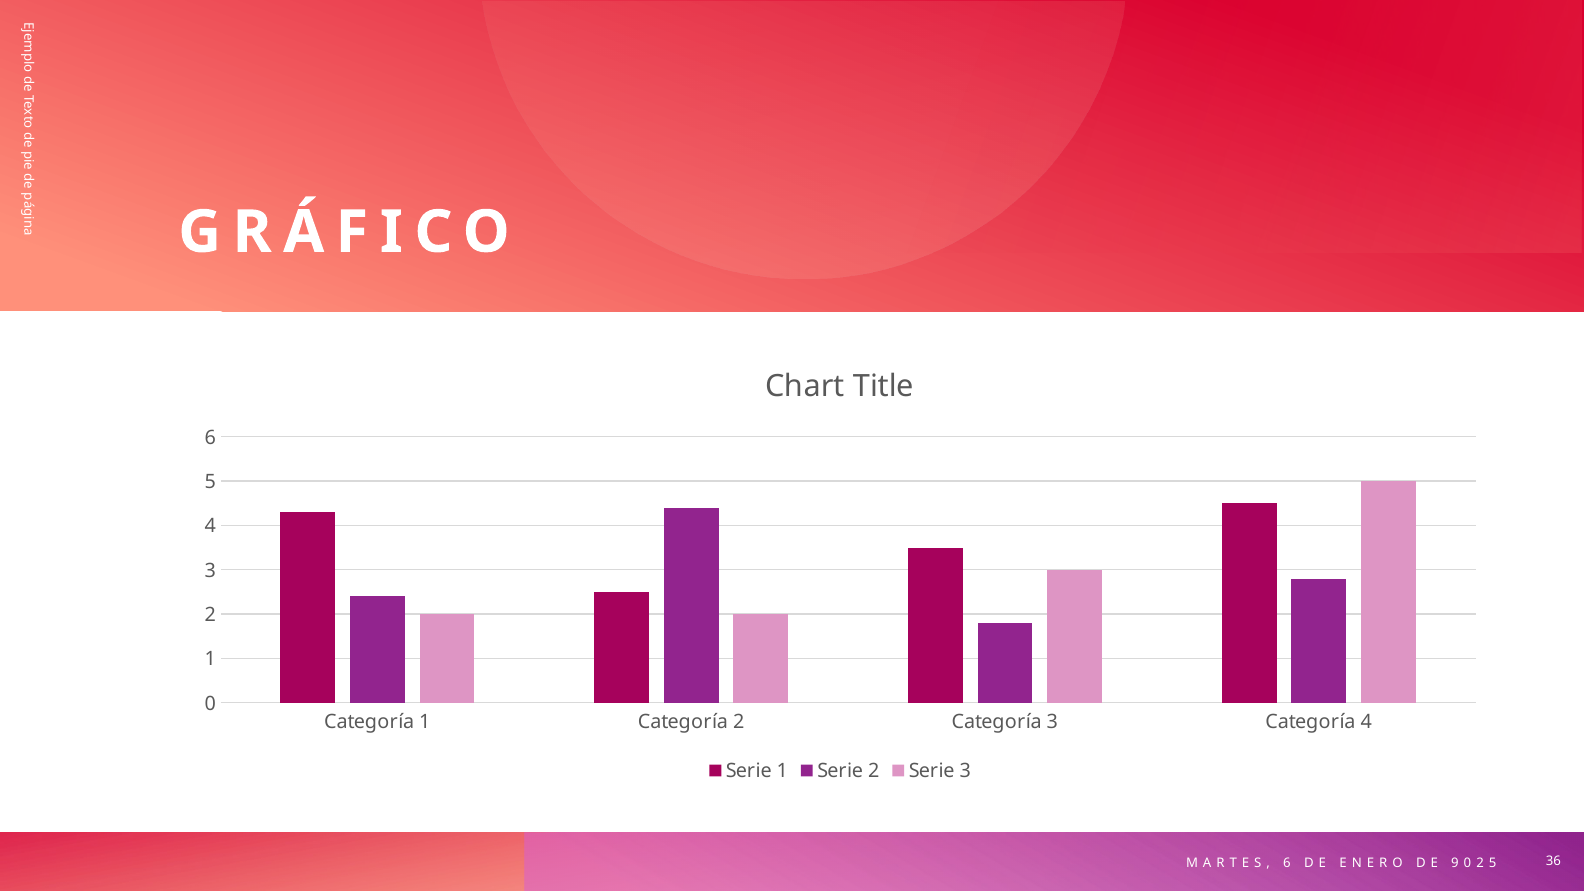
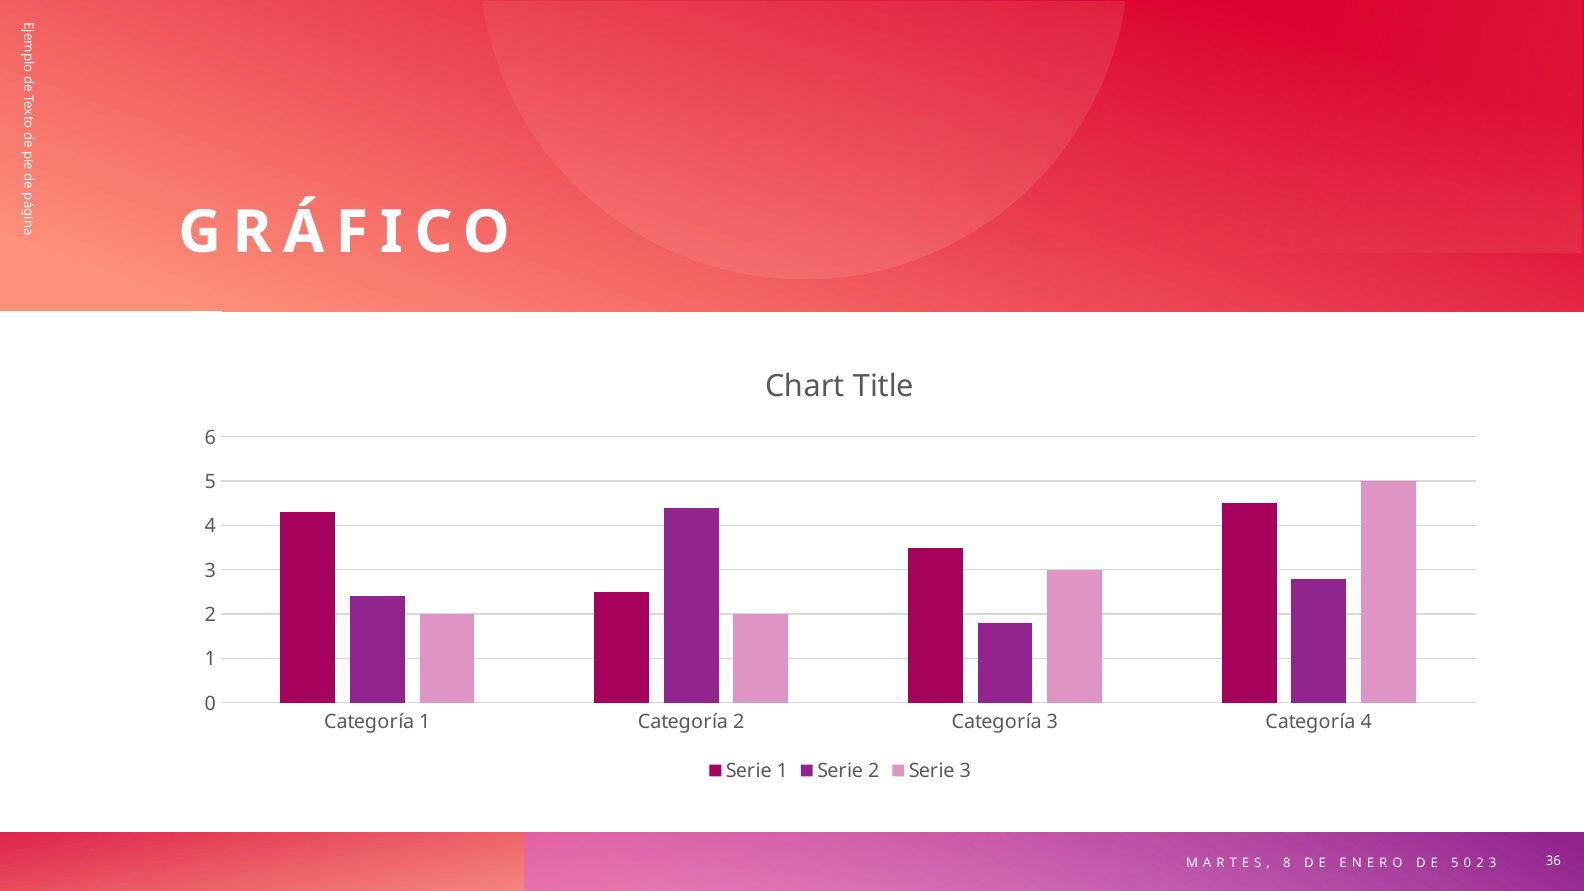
6 at (1287, 863): 6 -> 8
9 at (1455, 863): 9 -> 5
5 at (1493, 863): 5 -> 3
